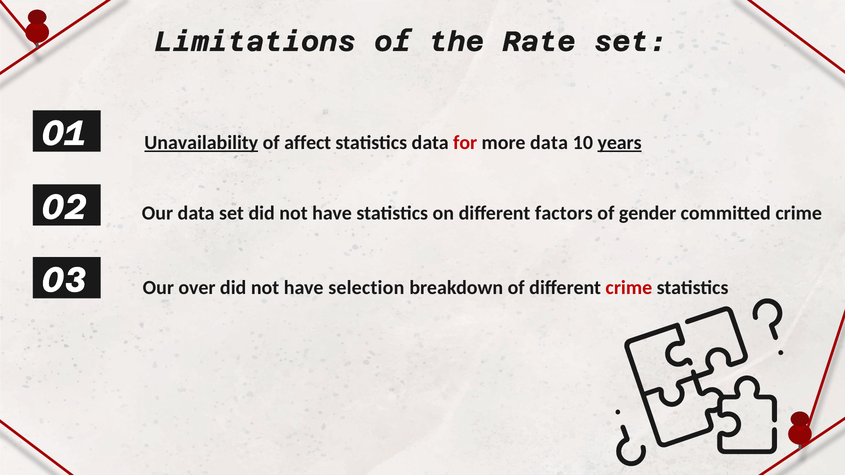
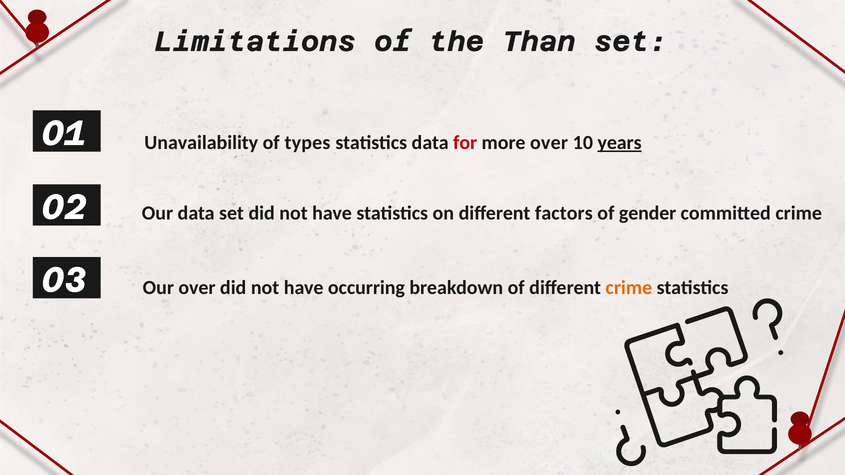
Rate: Rate -> Than
Unavailability underline: present -> none
affect: affect -> types
more data: data -> over
selection: selection -> occurring
crime at (629, 288) colour: red -> orange
